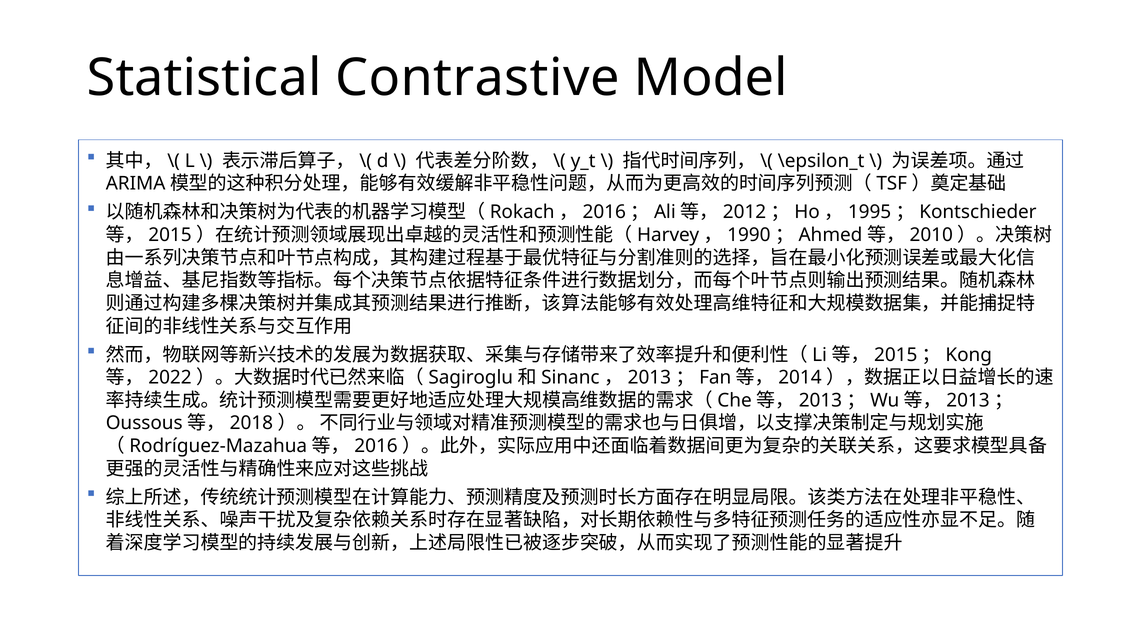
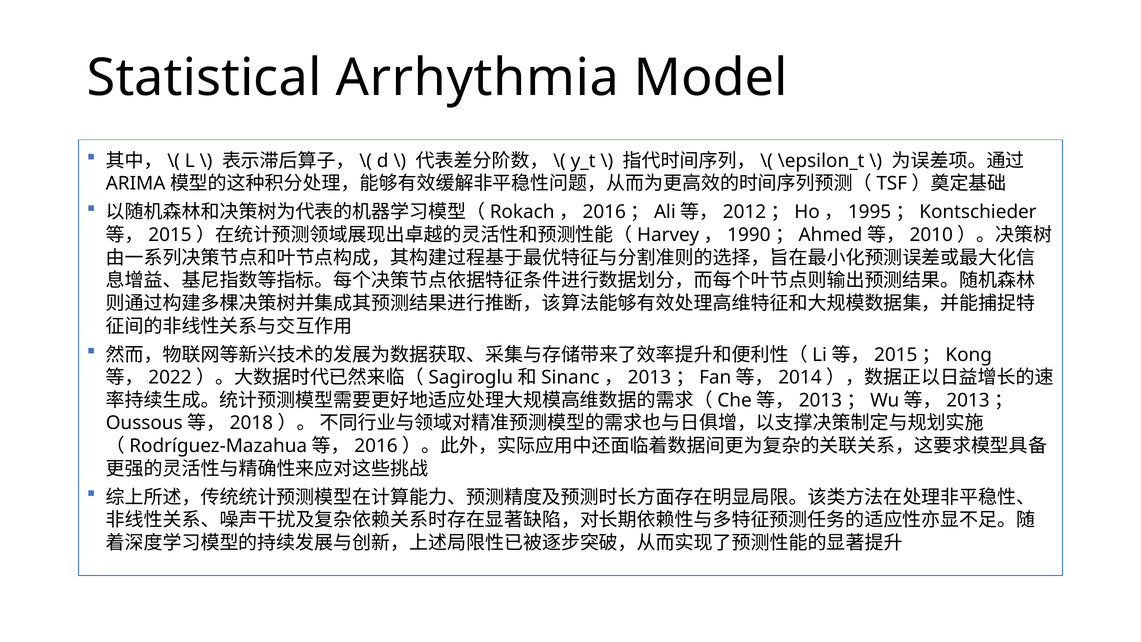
Contrastive: Contrastive -> Arrhythmia
